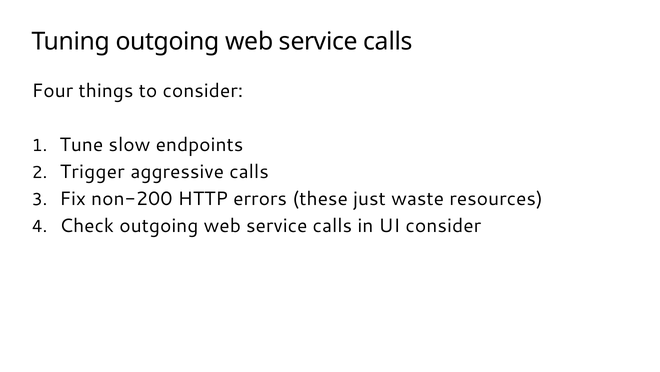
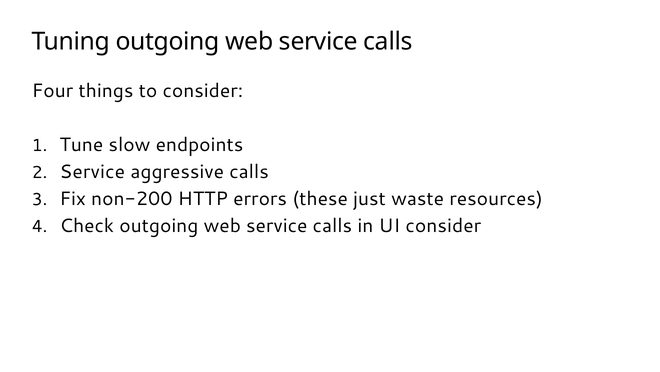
Trigger at (92, 171): Trigger -> Service
